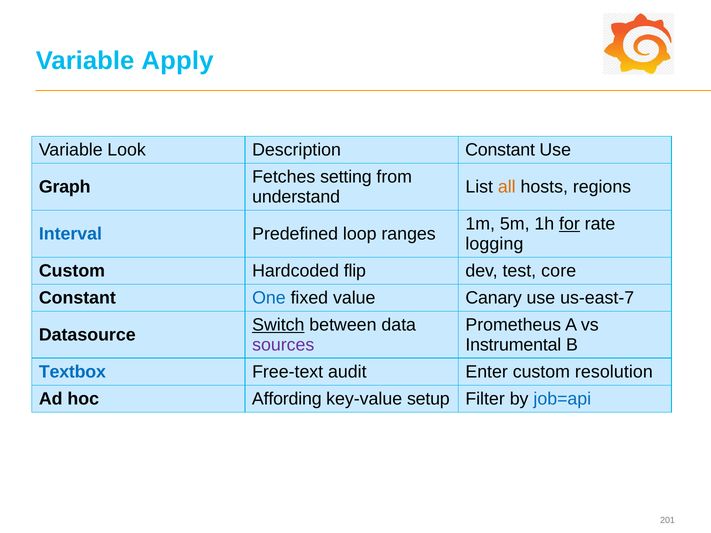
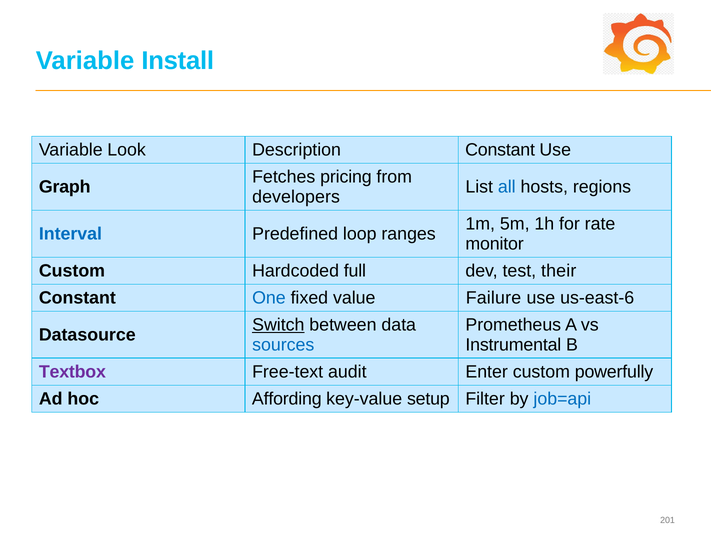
Apply: Apply -> Install
setting: setting -> pricing
all colour: orange -> blue
understand: understand -> developers
for underline: present -> none
logging: logging -> monitor
flip: flip -> full
core: core -> their
Canary: Canary -> Failure
us-east-7: us-east-7 -> us-east-6
sources colour: purple -> blue
Textbox colour: blue -> purple
resolution: resolution -> powerfully
